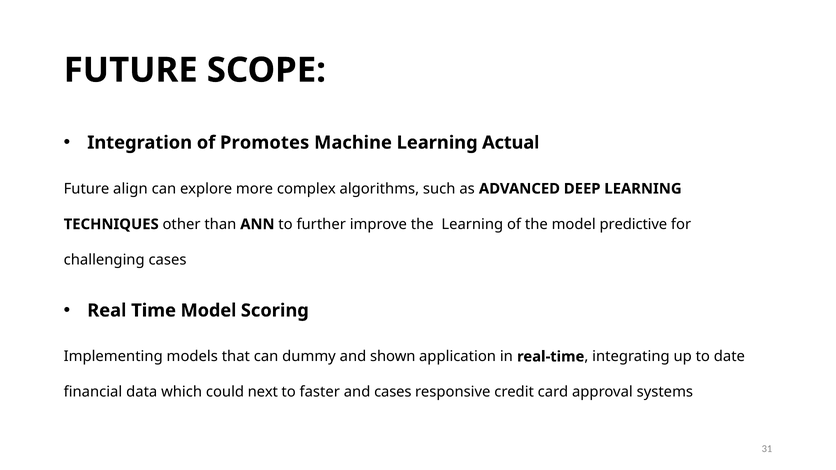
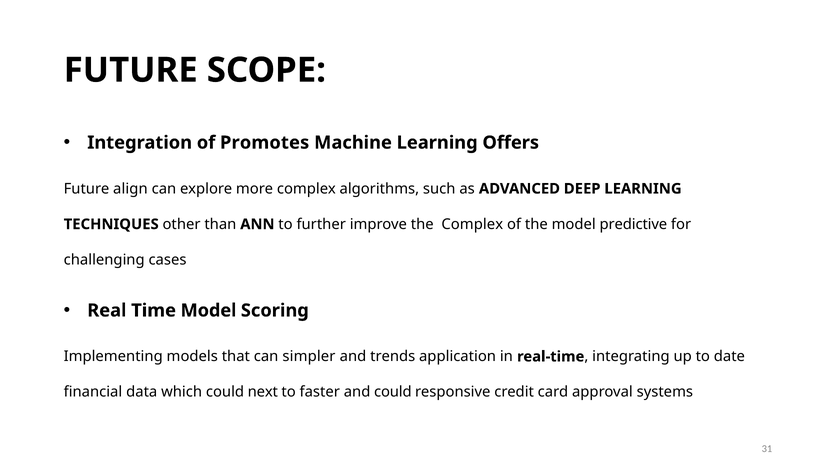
Actual: Actual -> Offers
the Learning: Learning -> Complex
dummy: dummy -> simpler
shown: shown -> trends
and cases: cases -> could
